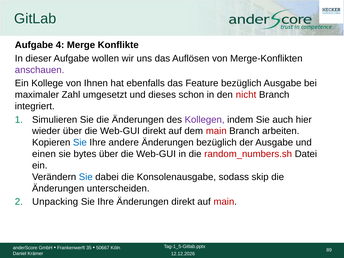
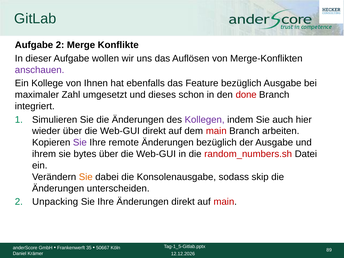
Aufgabe 4: 4 -> 2
nicht: nicht -> done
Sie at (80, 143) colour: blue -> purple
andere: andere -> remote
einen: einen -> ihrem
Sie at (86, 177) colour: blue -> orange
